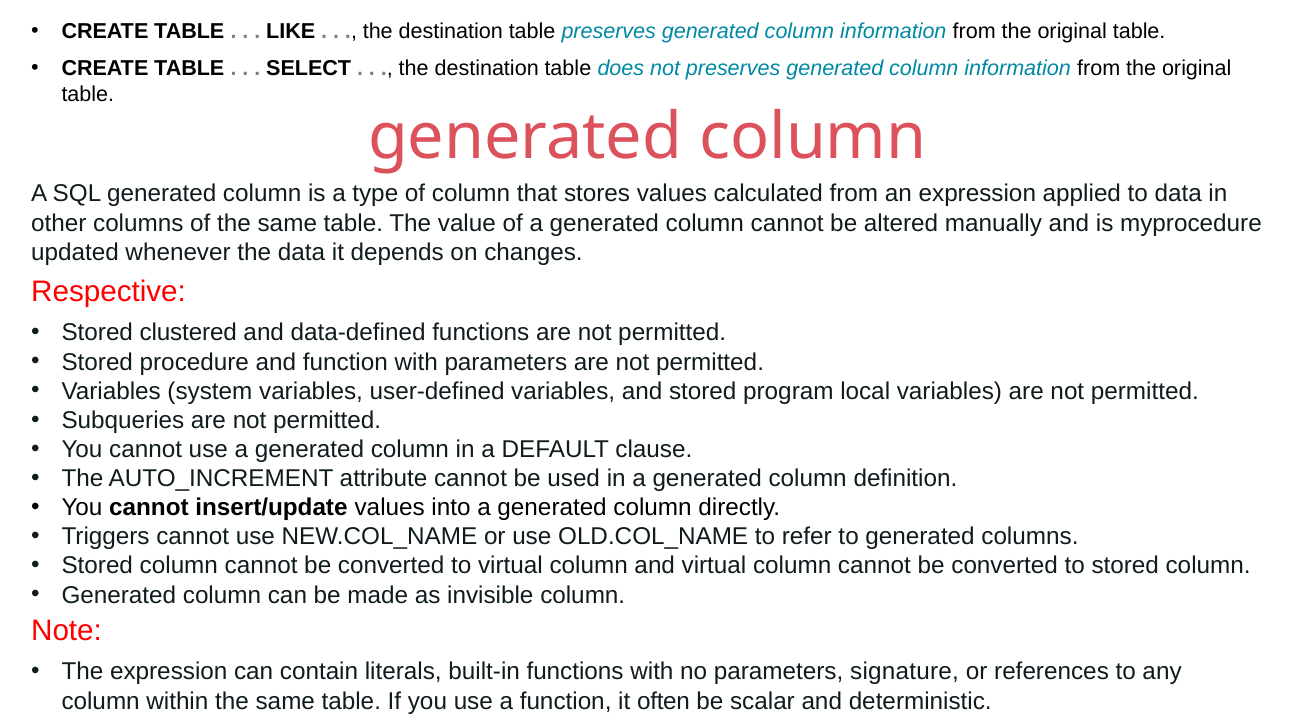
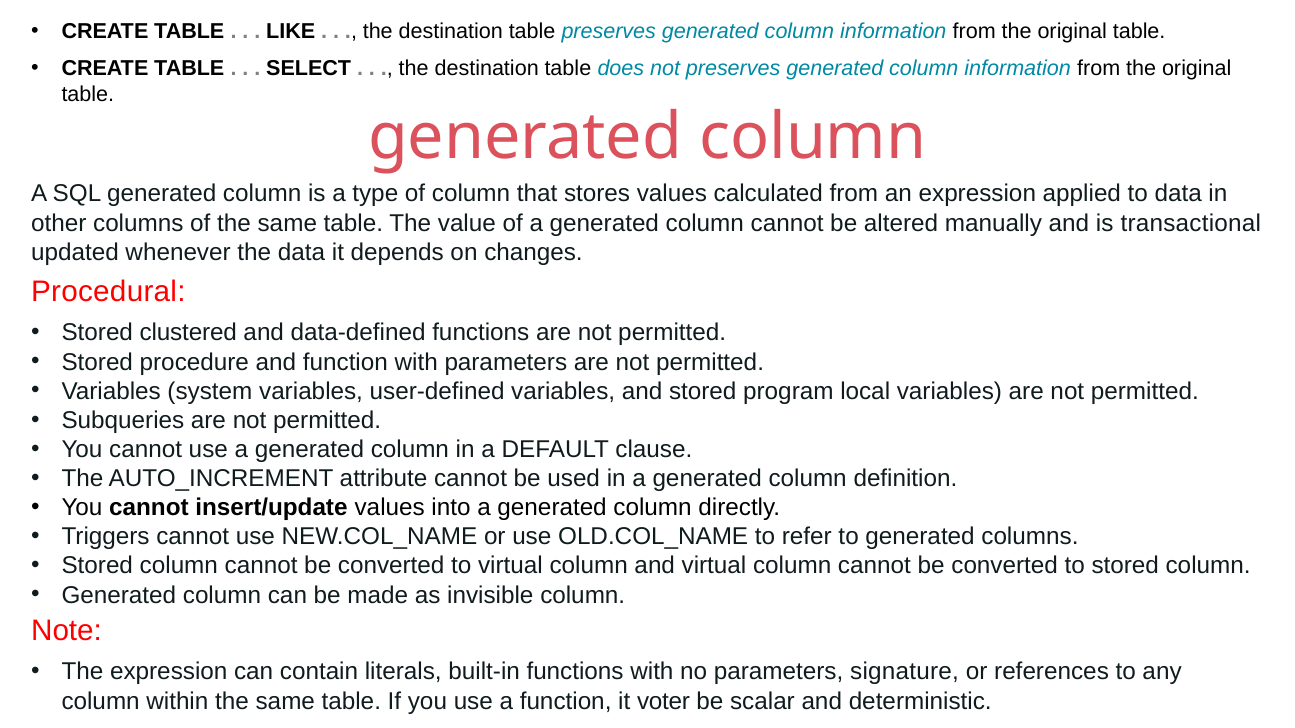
myprocedure: myprocedure -> transactional
Respective: Respective -> Procedural
often: often -> voter
